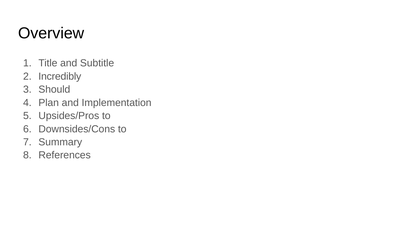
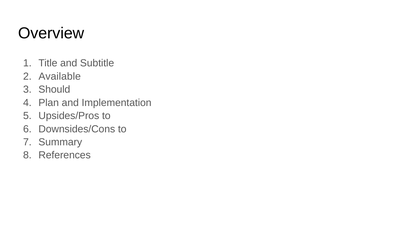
Incredibly: Incredibly -> Available
